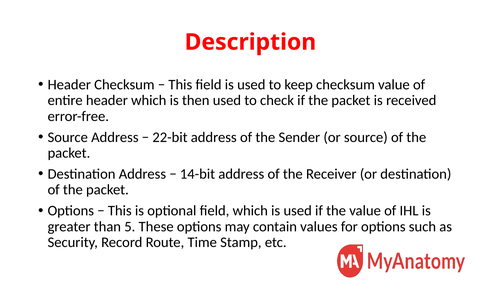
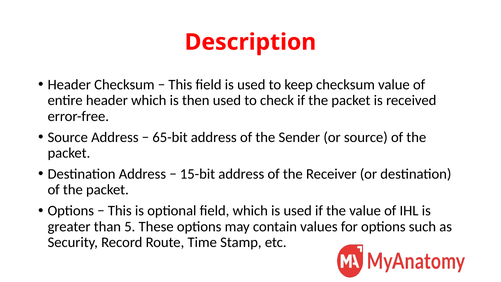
22-bit: 22-bit -> 65-bit
14-bit: 14-bit -> 15-bit
